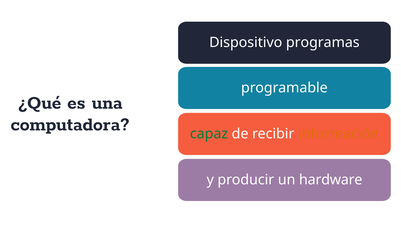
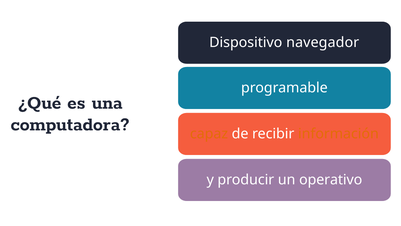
programas: programas -> navegador
capaz colour: green -> orange
hardware: hardware -> operativo
